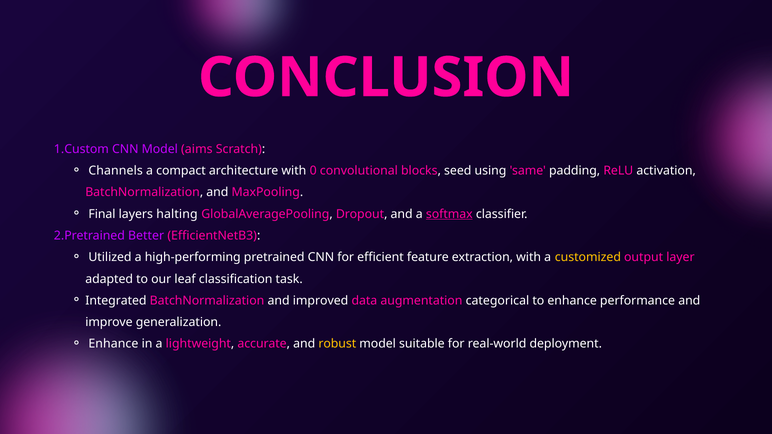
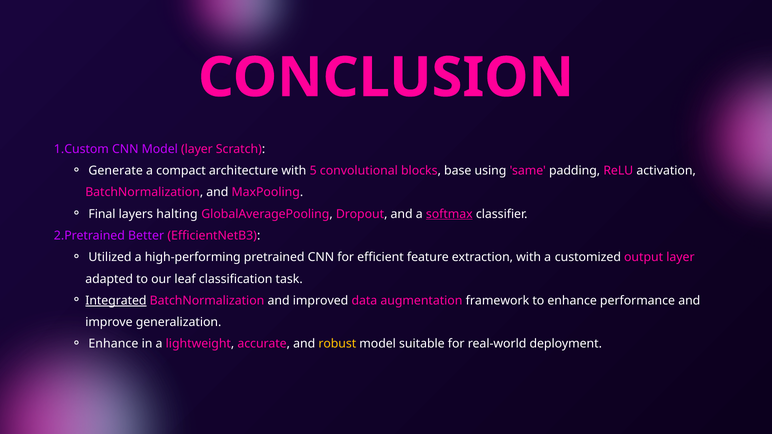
Model aims: aims -> layer
Channels: Channels -> Generate
0: 0 -> 5
seed: seed -> base
customized colour: yellow -> white
Integrated underline: none -> present
categorical: categorical -> framework
